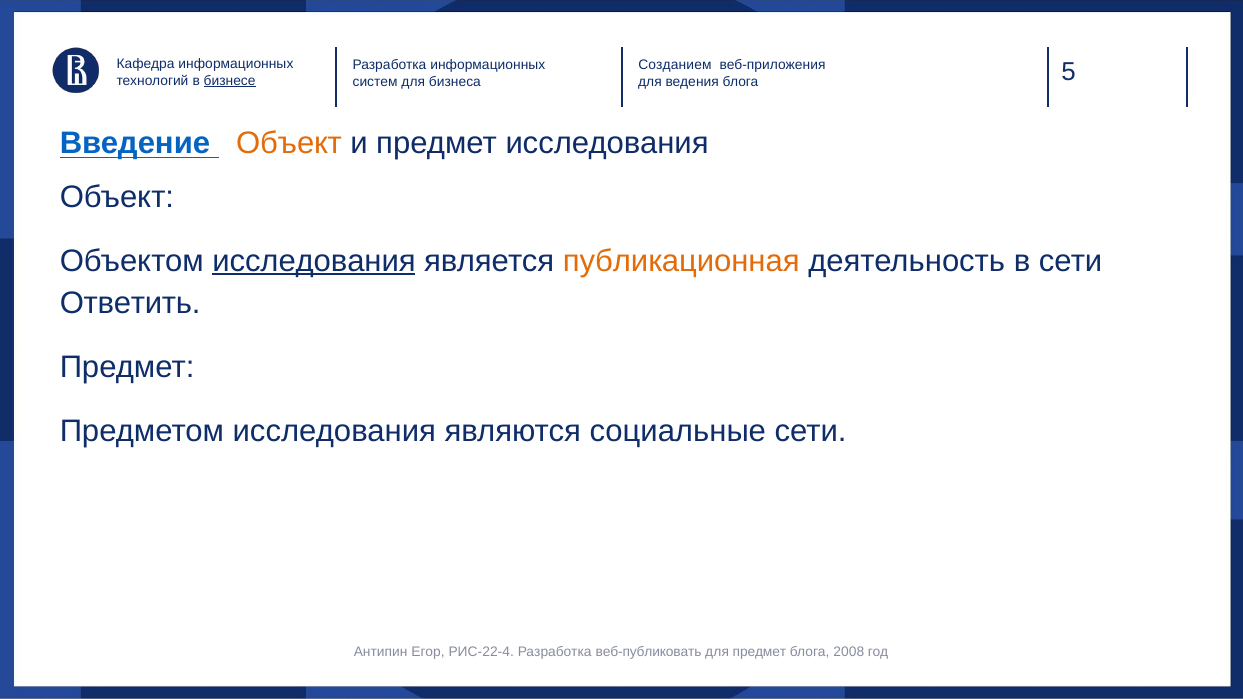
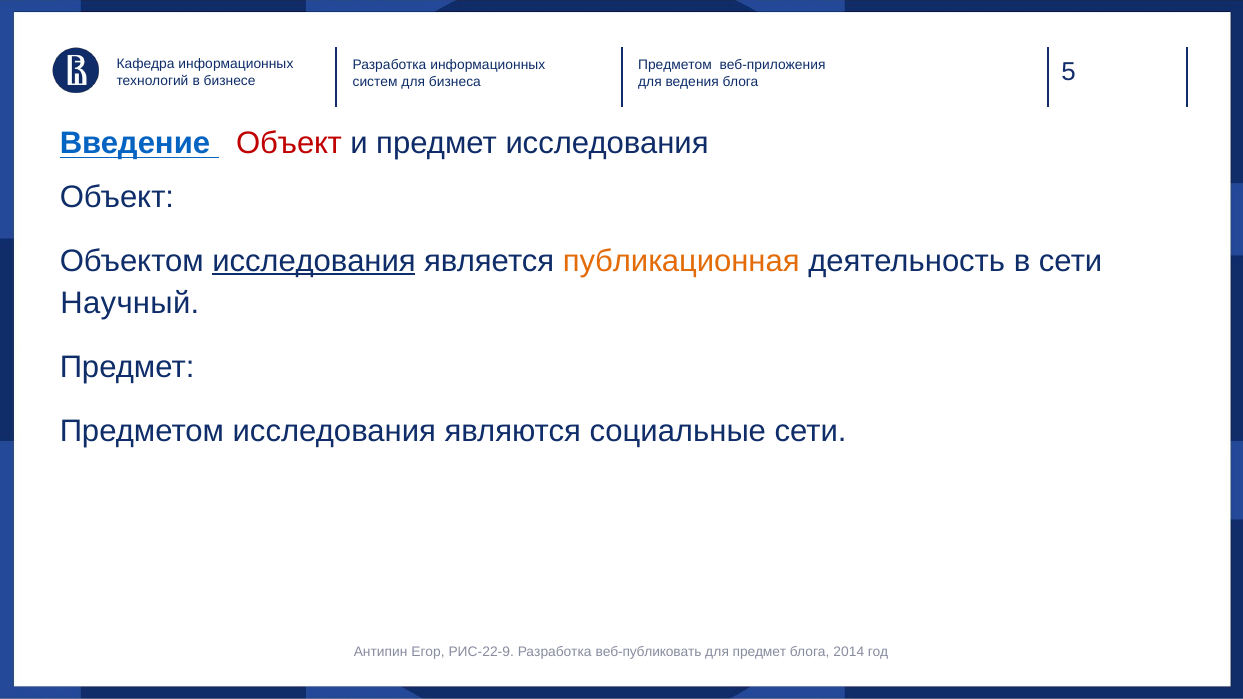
Созданием at (675, 65): Созданием -> Предметом
бизнесе underline: present -> none
Объект at (289, 144) colour: orange -> red
Ответить: Ответить -> Научный
РИС-22-4: РИС-22-4 -> РИС-22-9
2008: 2008 -> 2014
